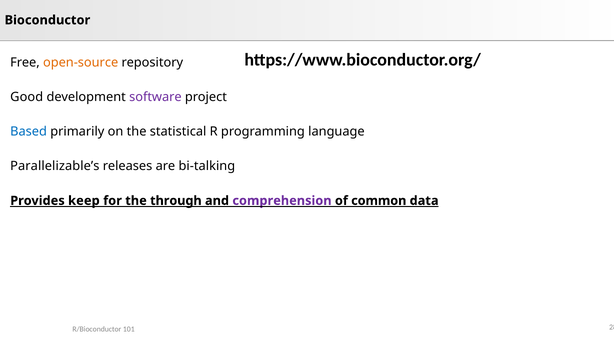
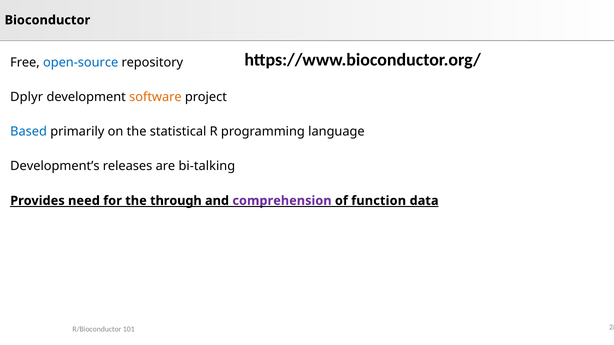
open-source colour: orange -> blue
Good: Good -> Dplyr
software colour: purple -> orange
Parallelizable’s: Parallelizable’s -> Development’s
keep: keep -> need
common: common -> function
